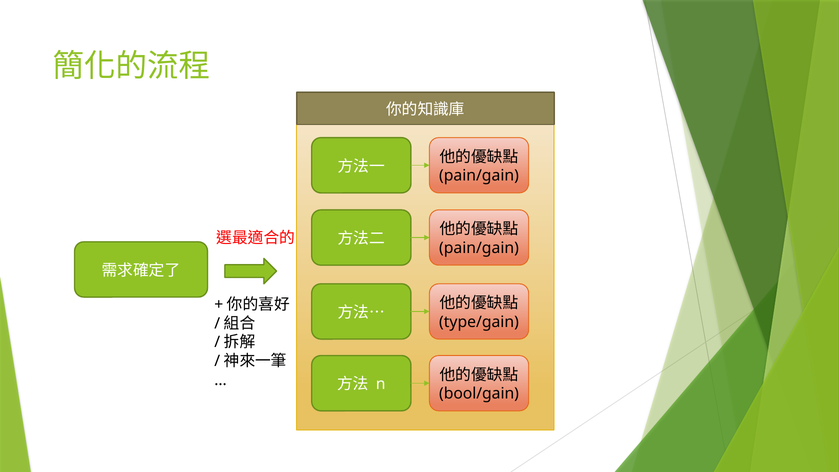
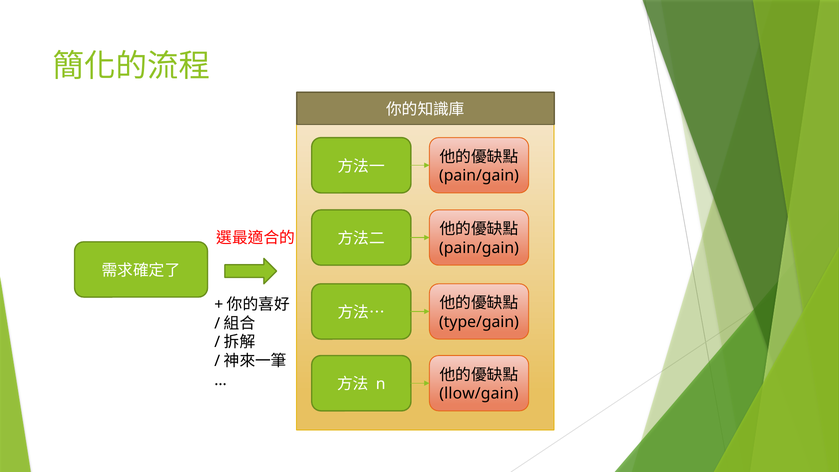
bool/gain: bool/gain -> llow/gain
